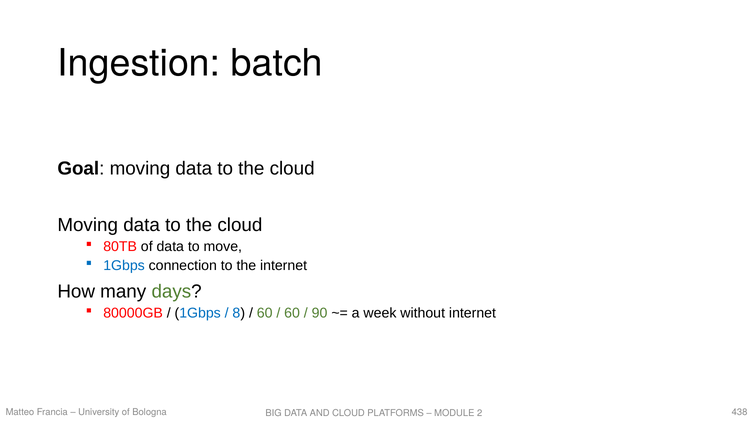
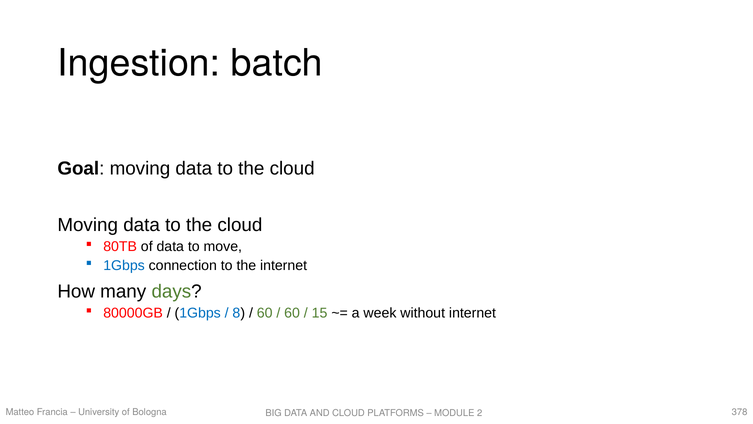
90: 90 -> 15
438: 438 -> 378
